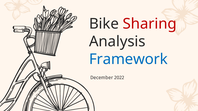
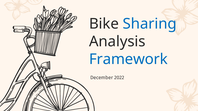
Sharing colour: red -> blue
